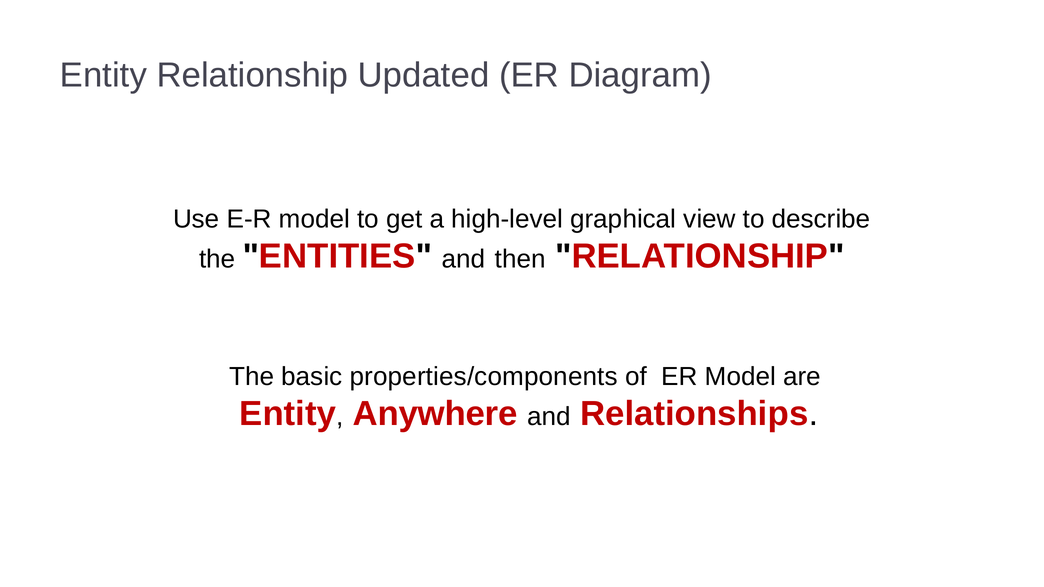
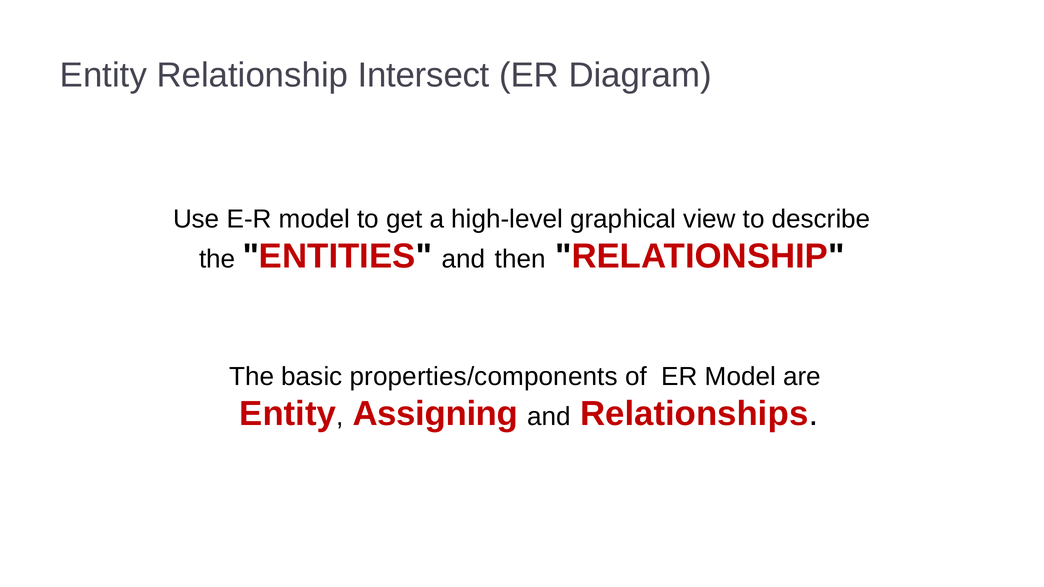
Updated: Updated -> Intersect
Anywhere: Anywhere -> Assigning
